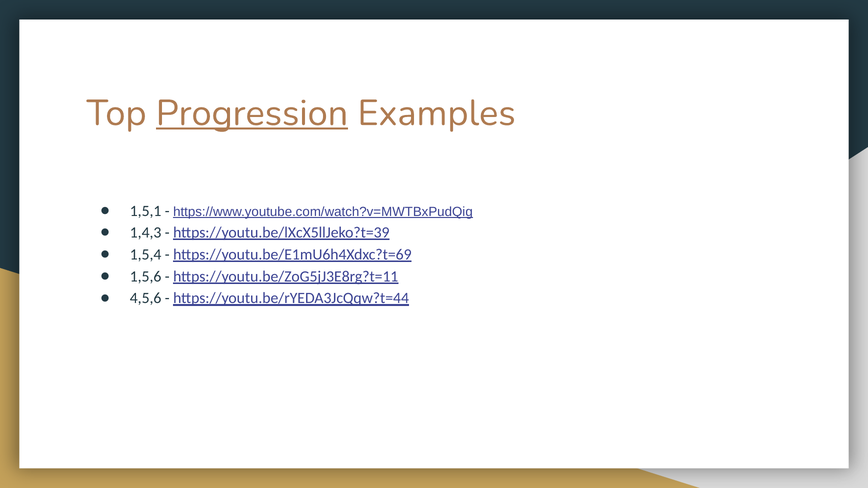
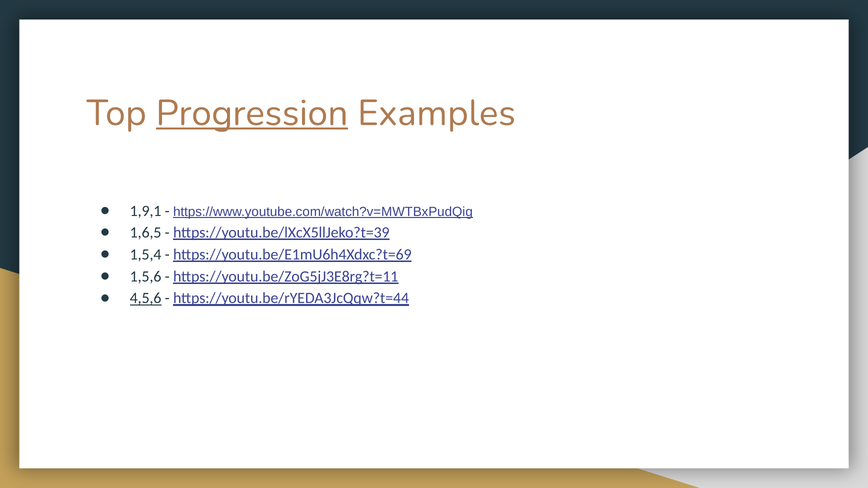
1,5,1: 1,5,1 -> 1,9,1
1,4,3: 1,4,3 -> 1,6,5
4,5,6 underline: none -> present
